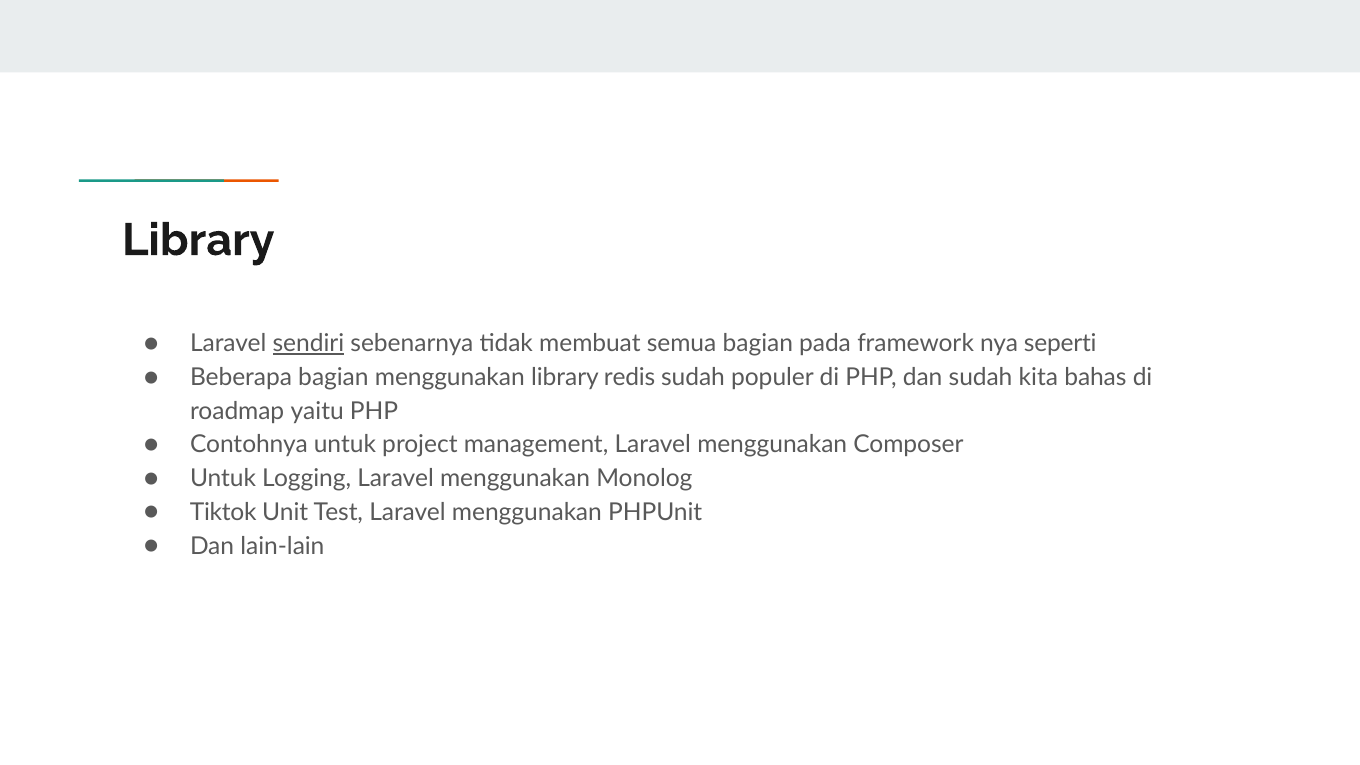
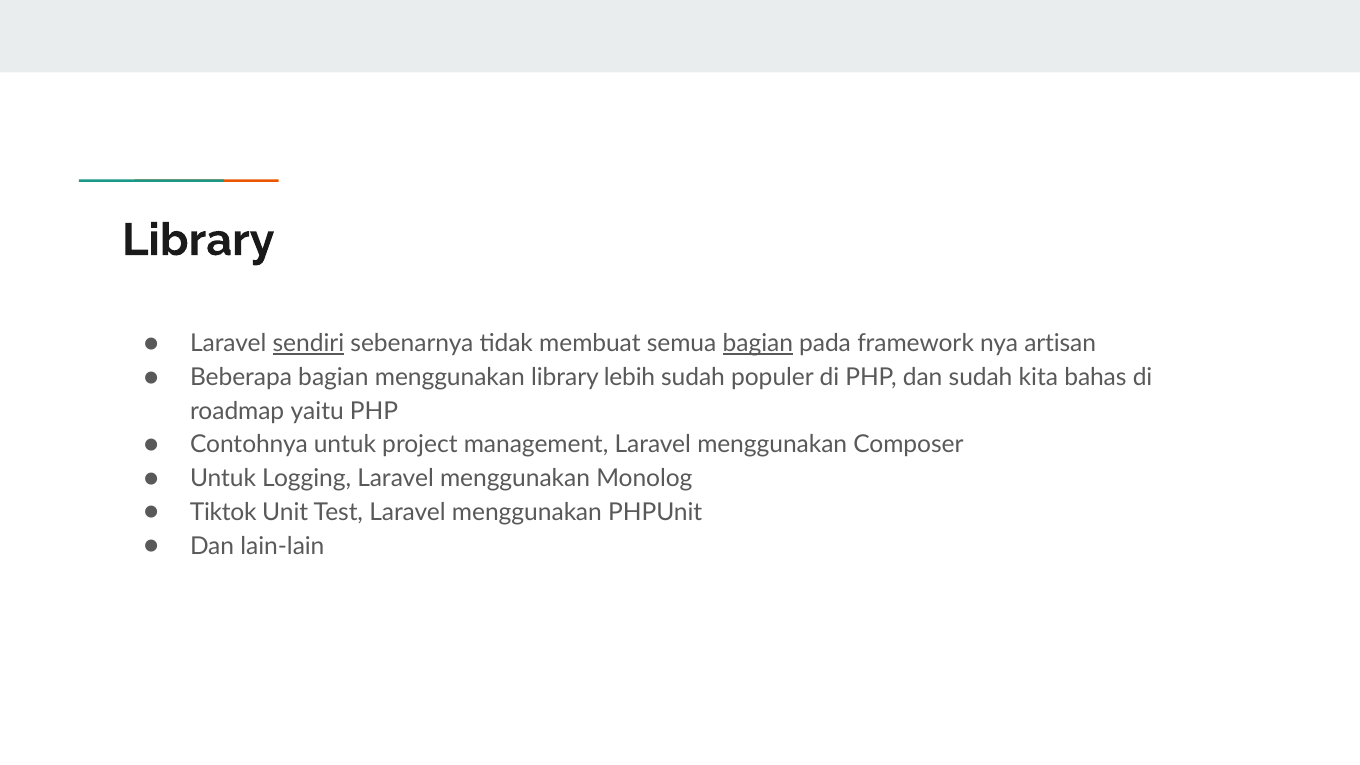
bagian at (758, 344) underline: none -> present
seperti: seperti -> artisan
redis: redis -> lebih
